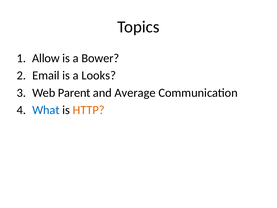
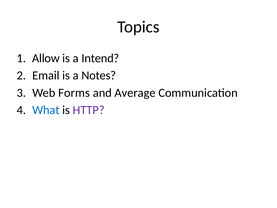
Bower: Bower -> Intend
Looks: Looks -> Notes
Parent: Parent -> Forms
HTTP colour: orange -> purple
